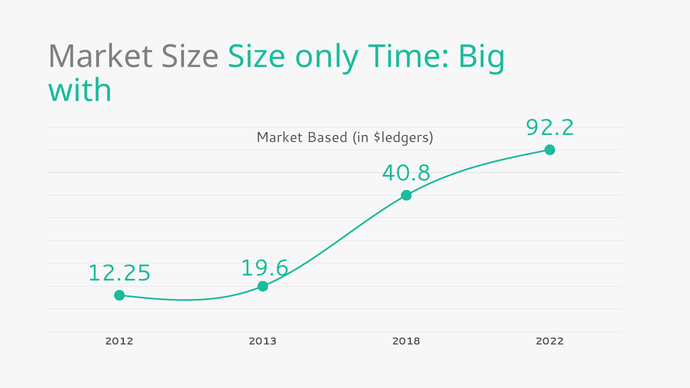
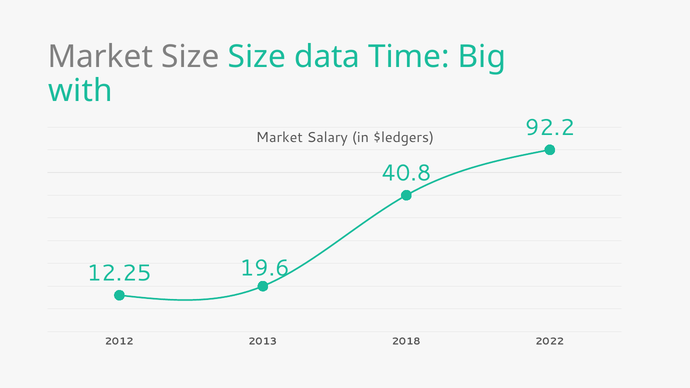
only: only -> data
Based: Based -> Salary
